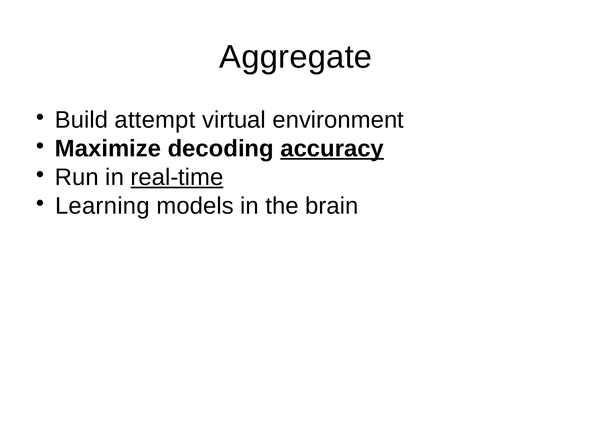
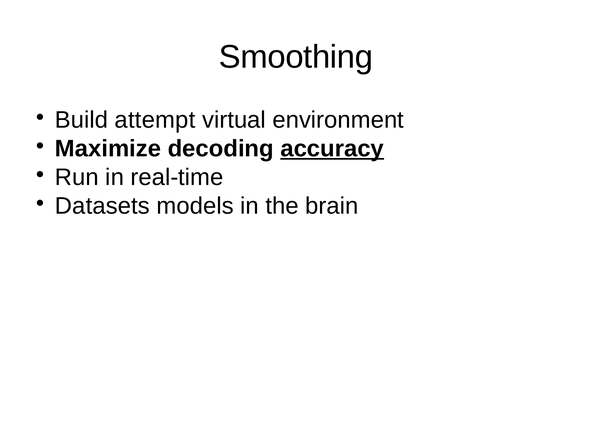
Aggregate: Aggregate -> Smoothing
real-time underline: present -> none
Learning: Learning -> Datasets
